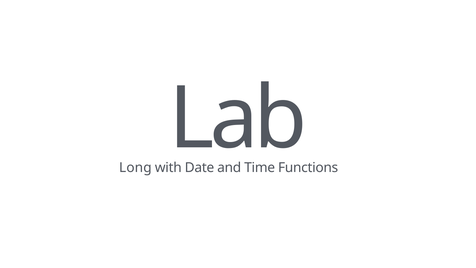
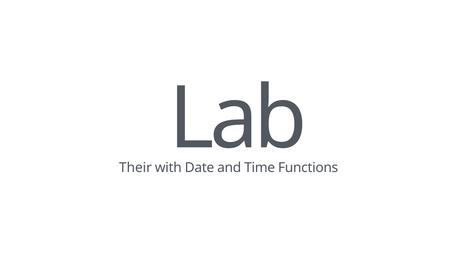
Long: Long -> Their
